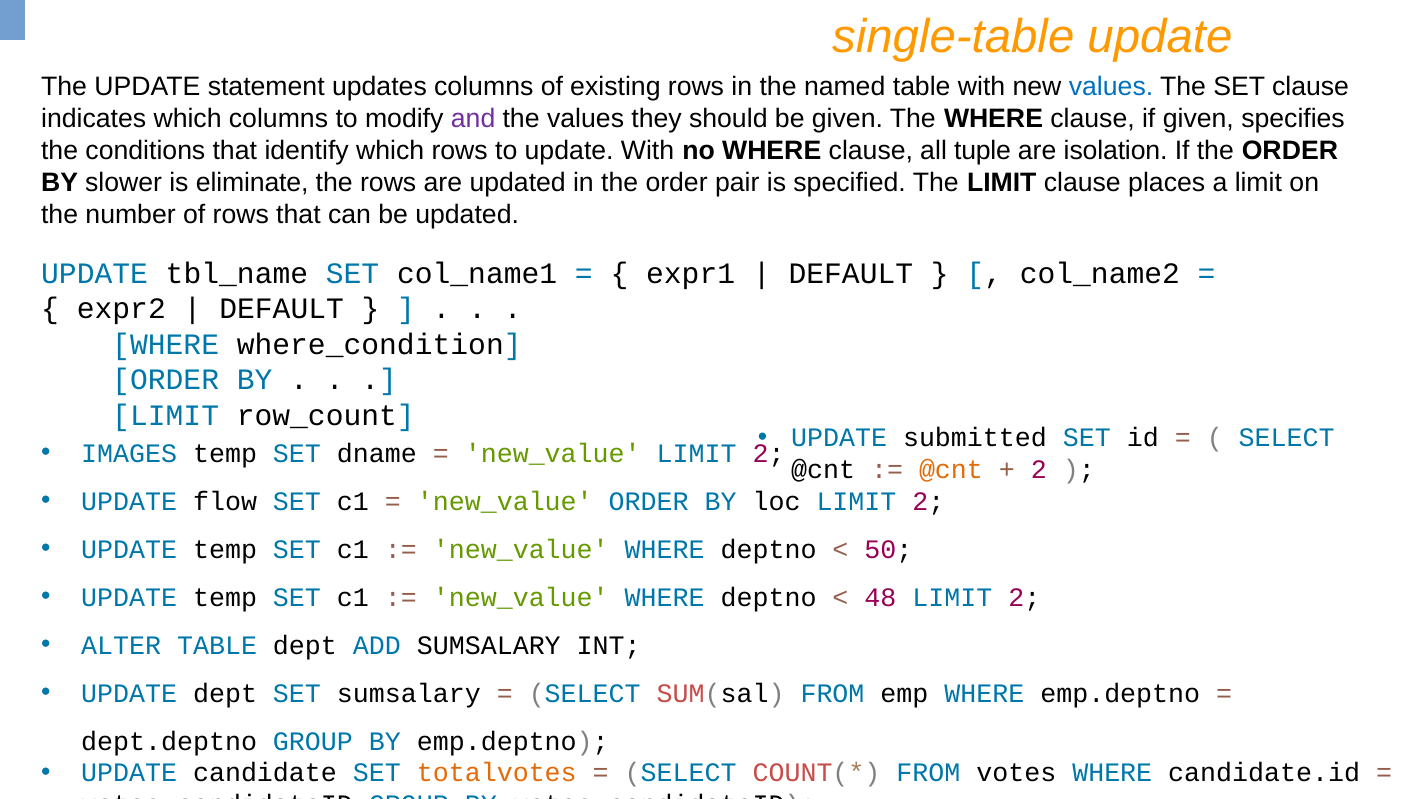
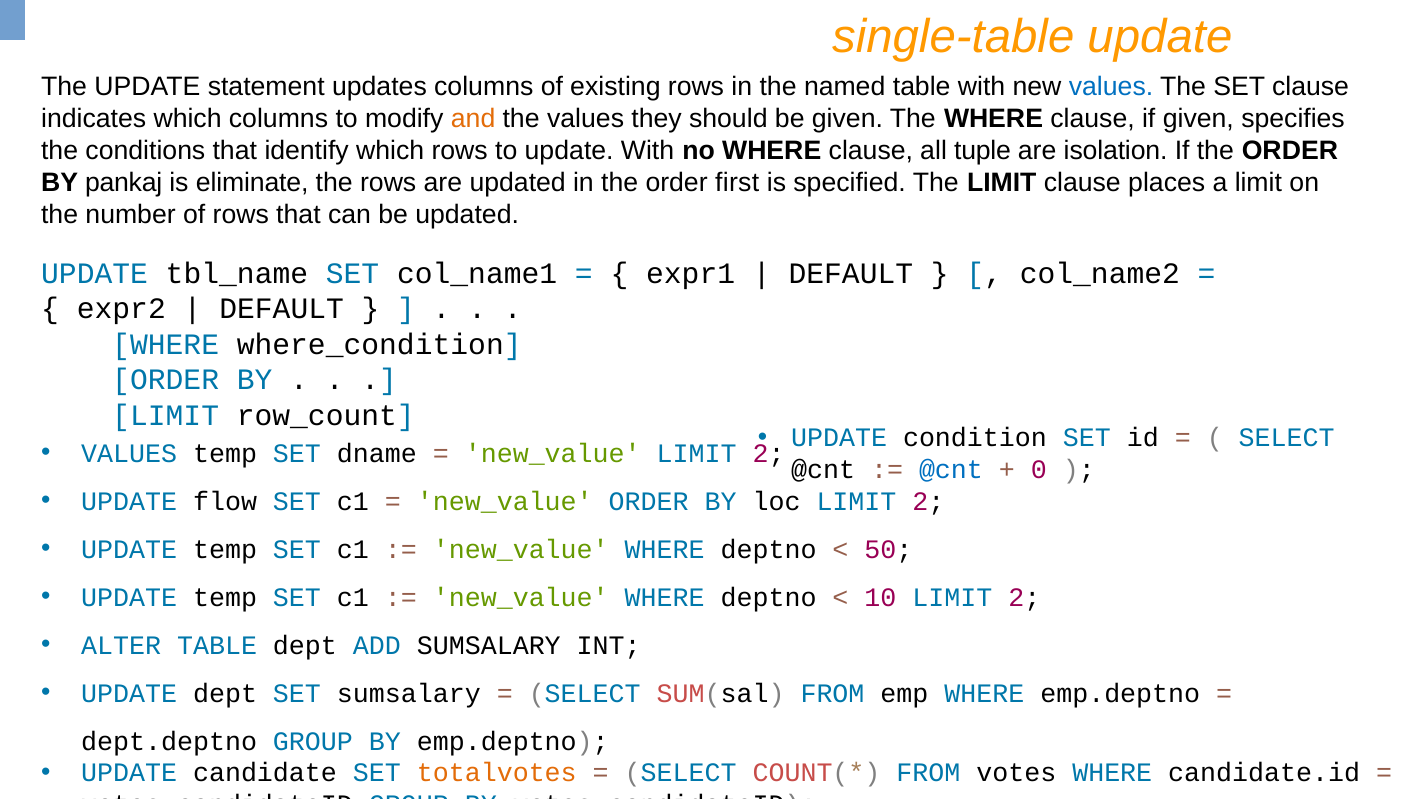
and colour: purple -> orange
slower: slower -> pankaj
pair: pair -> first
submitted: submitted -> condition
IMAGES at (129, 454): IMAGES -> VALUES
@cnt at (951, 470) colour: orange -> blue
2 at (1039, 470): 2 -> 0
48: 48 -> 10
